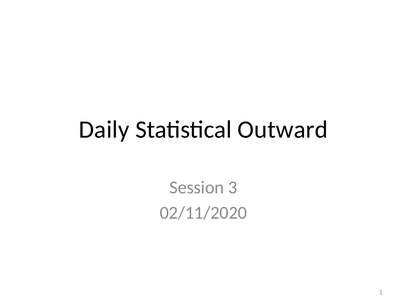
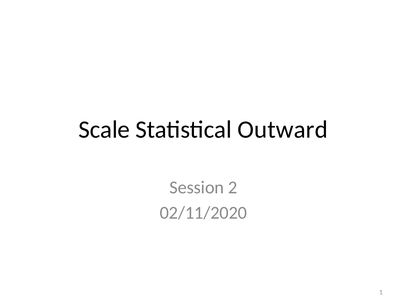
Daily: Daily -> Scale
3: 3 -> 2
